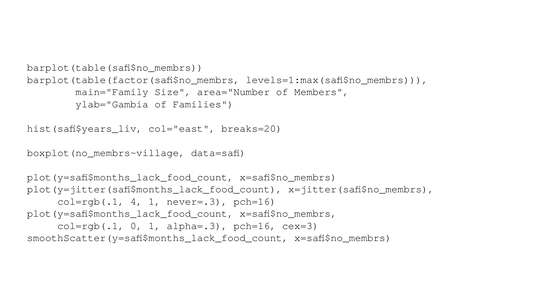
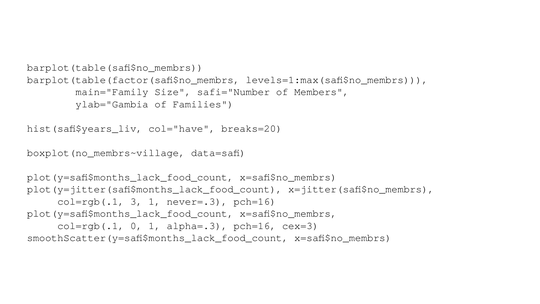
area="Number: area="Number -> safi="Number
col="east: col="east -> col="have
4: 4 -> 3
